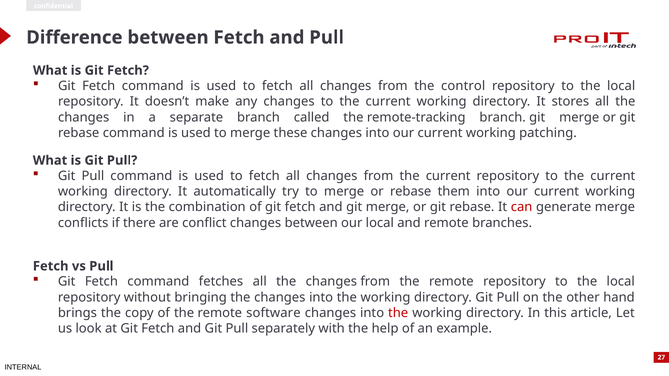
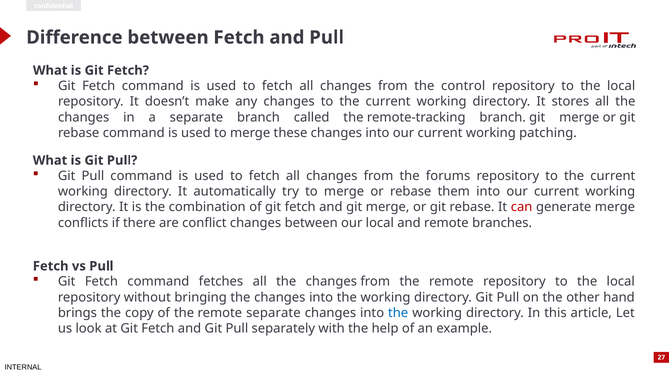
from the current: current -> forums
remote software: software -> separate
the at (398, 313) colour: red -> blue
